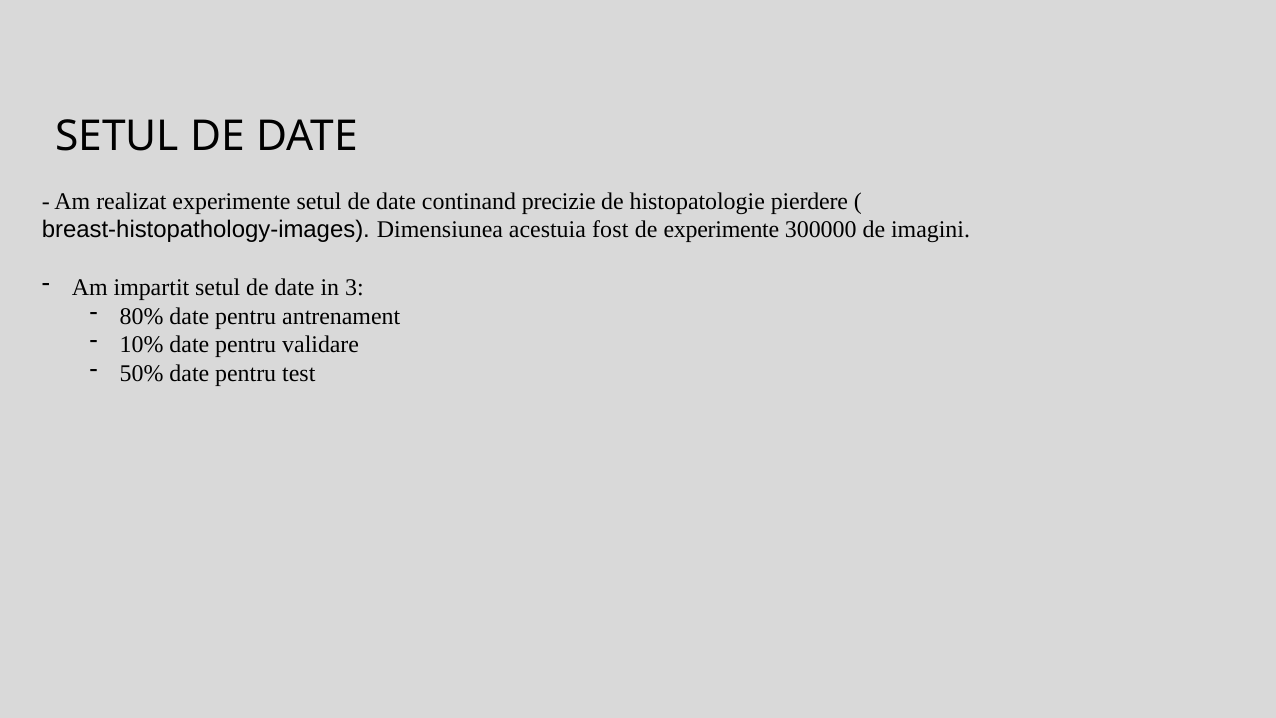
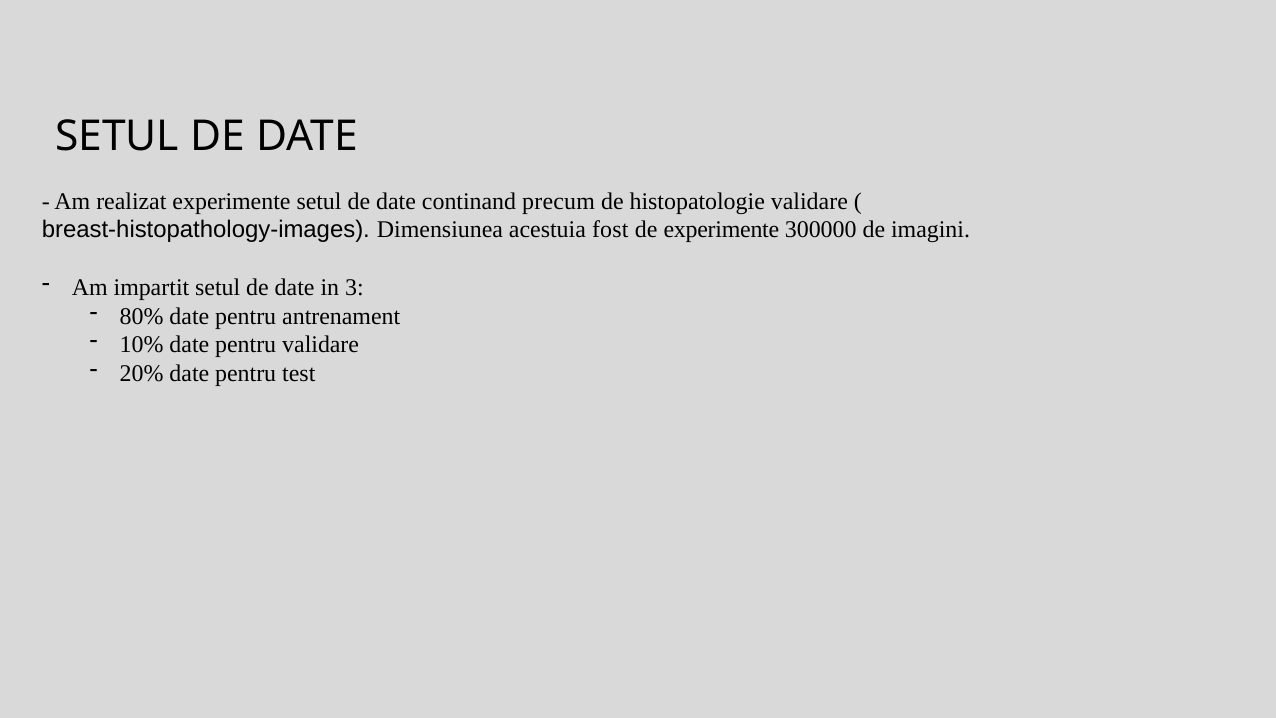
precizie: precizie -> precum
histopatologie pierdere: pierdere -> validare
50%: 50% -> 20%
